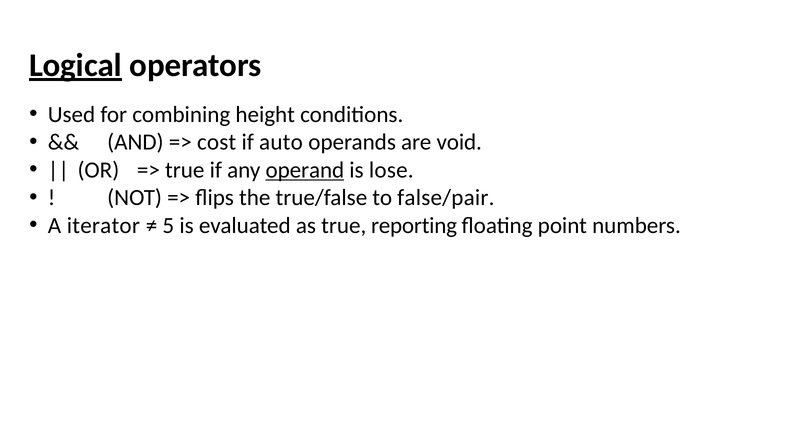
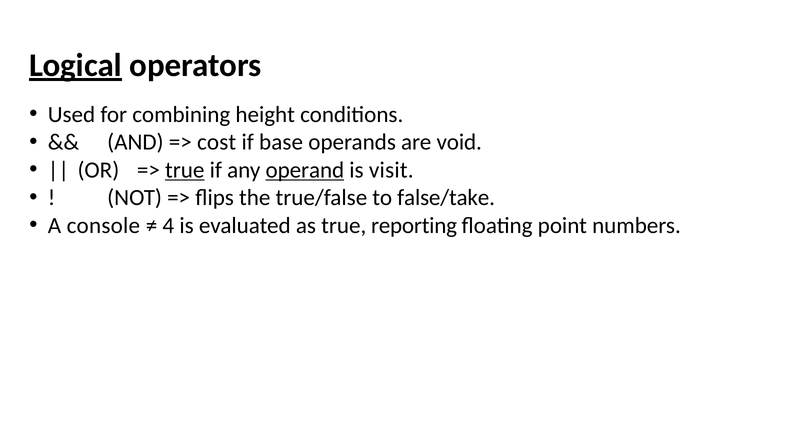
auto: auto -> base
true at (185, 170) underline: none -> present
lose: lose -> visit
false/pair: false/pair -> false/take
iterator: iterator -> console
5: 5 -> 4
